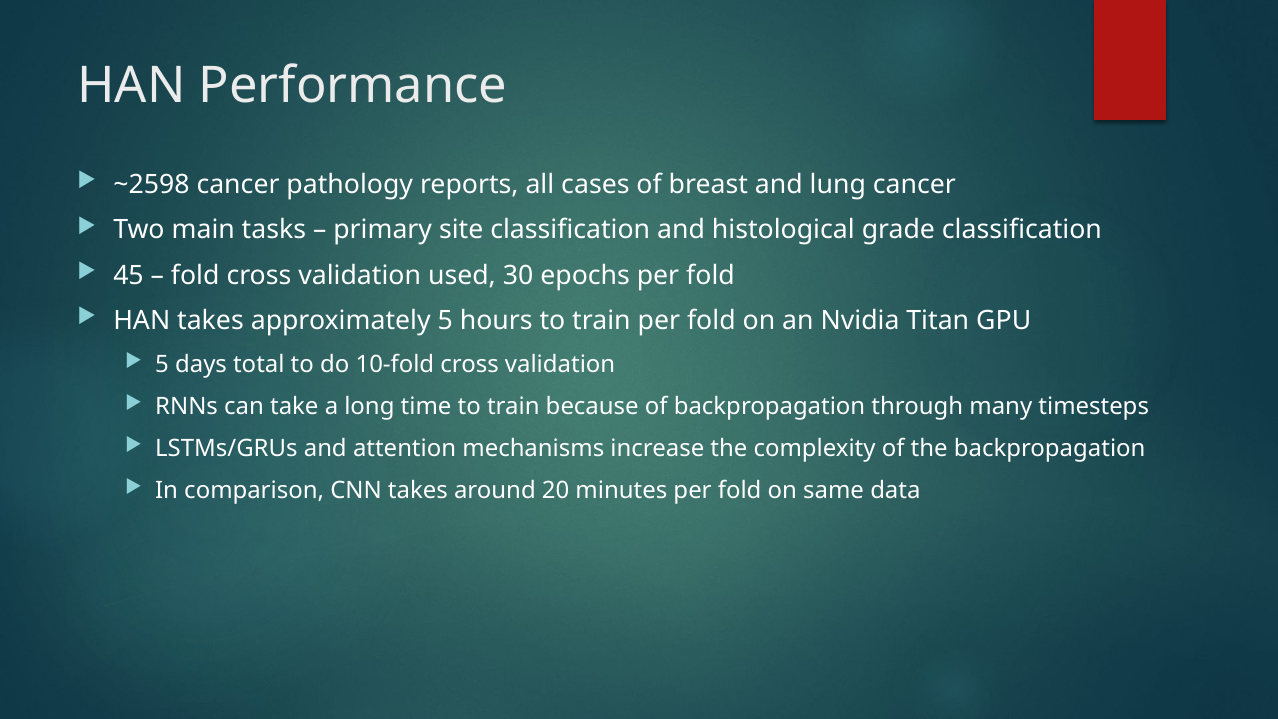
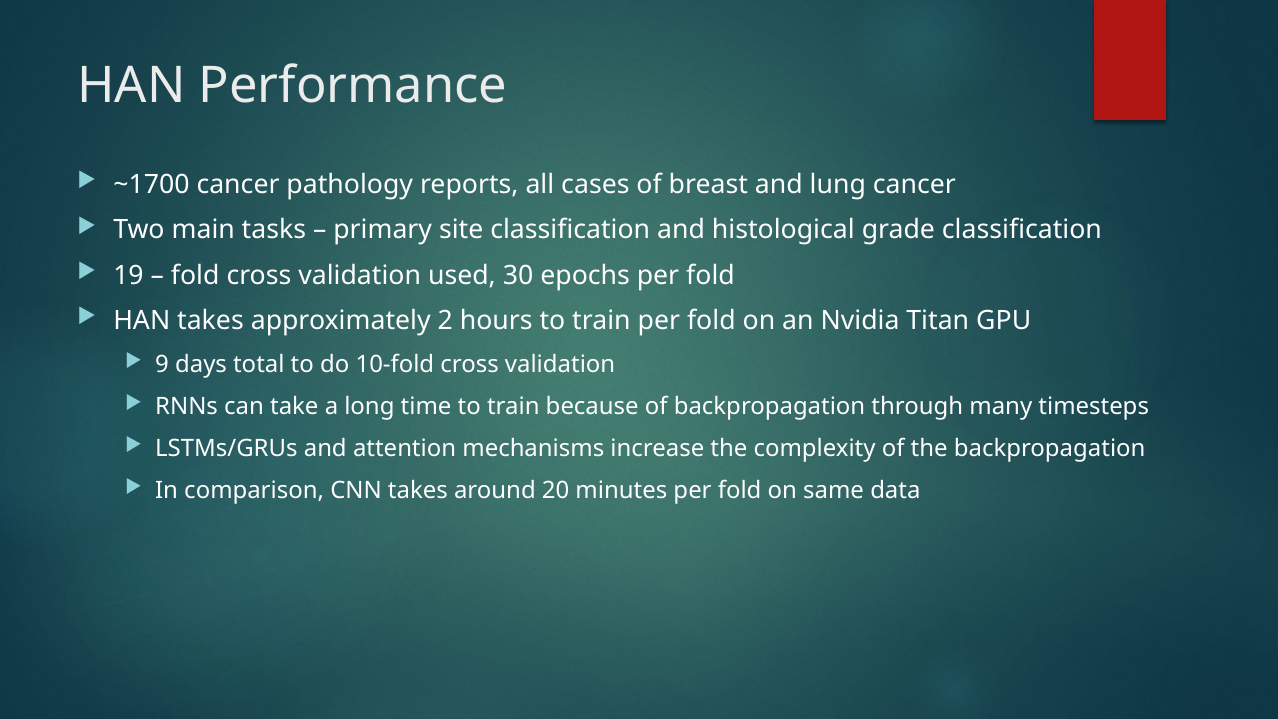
~2598: ~2598 -> ~1700
45: 45 -> 19
approximately 5: 5 -> 2
5 at (162, 364): 5 -> 9
